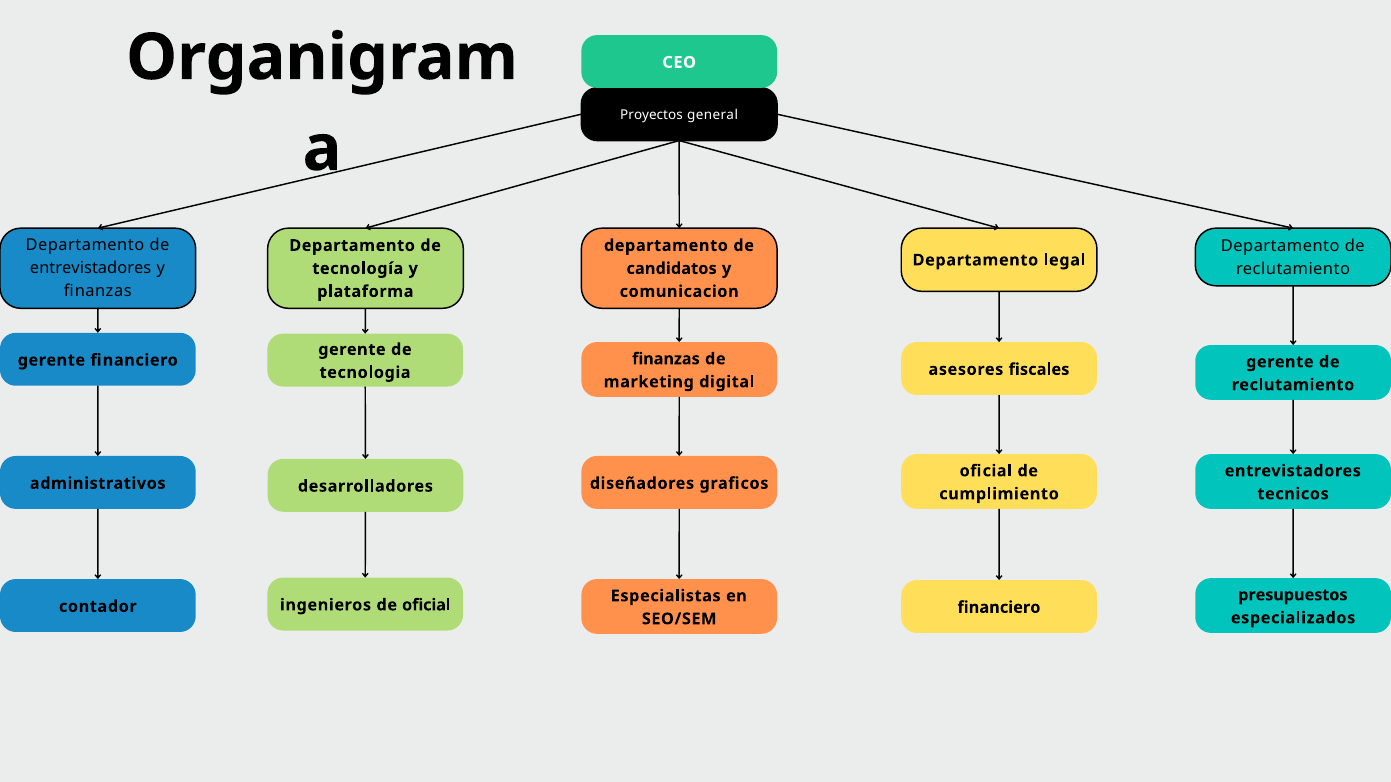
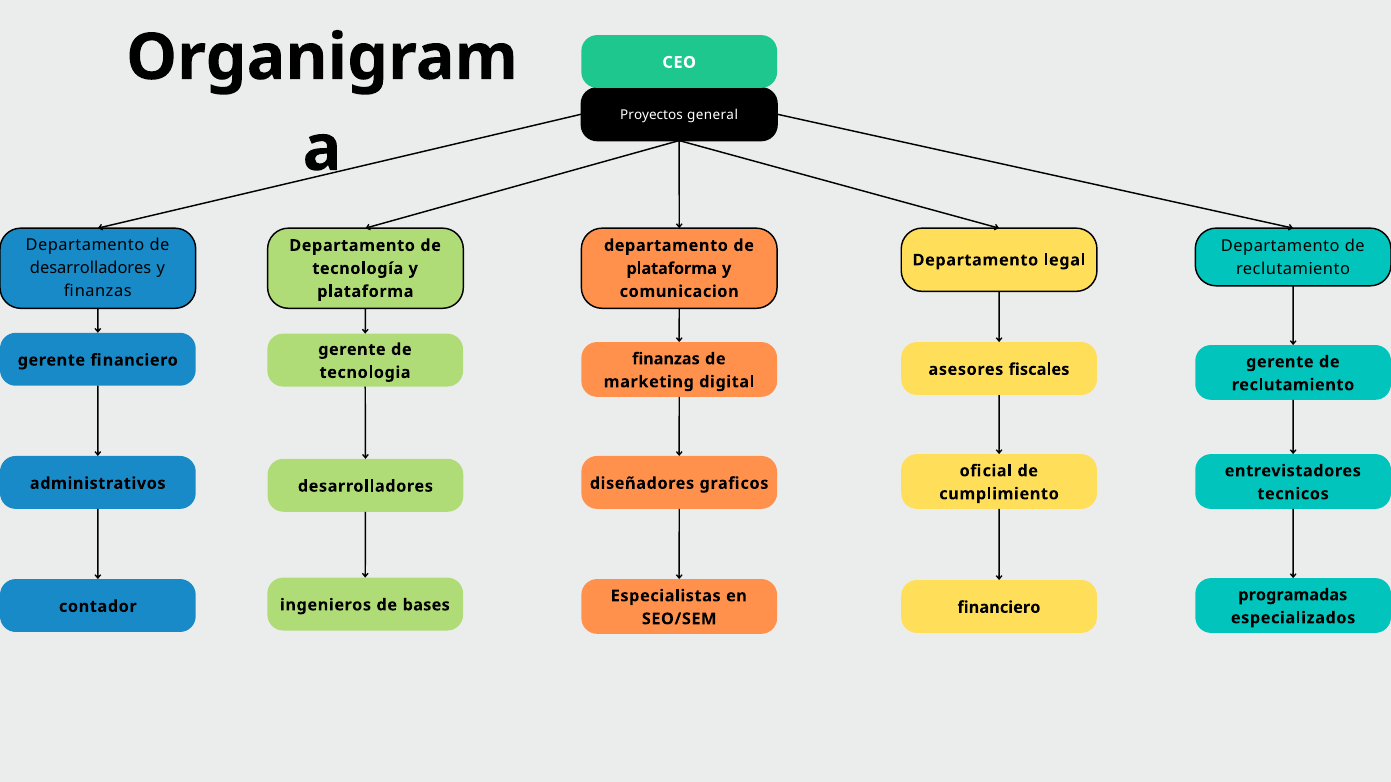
entrevistadores at (91, 269): entrevistadores -> desarrolladores
candidatos at (672, 269): candidatos -> plataforma
presupuestos: presupuestos -> programadas
de oficial: oficial -> bases
